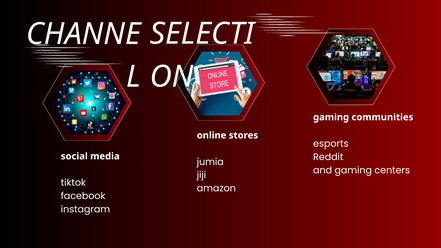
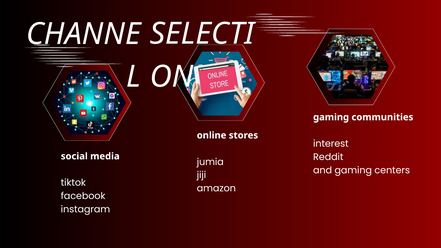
esports: esports -> interest
